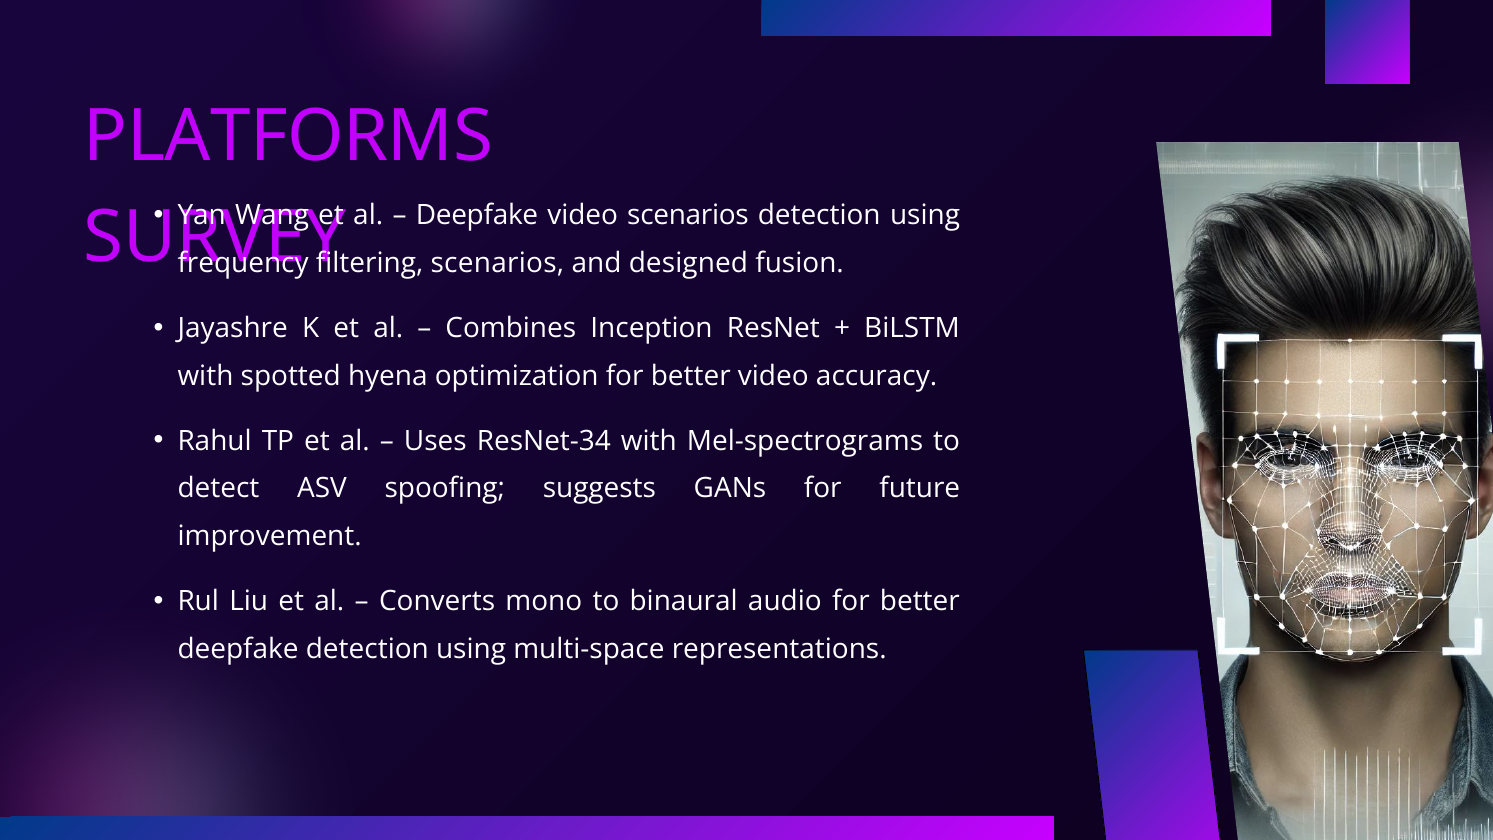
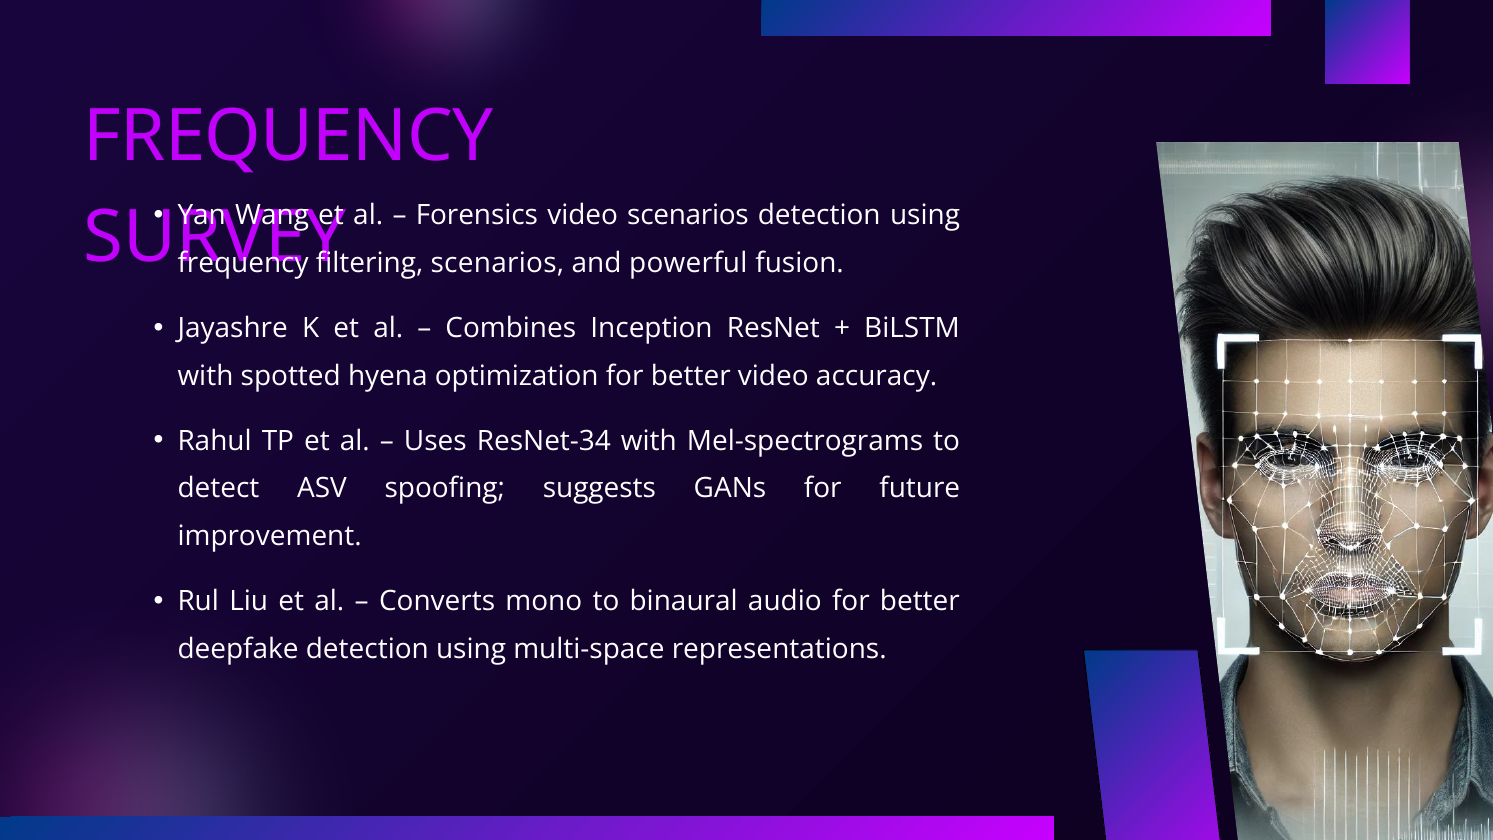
PLATFORMS at (288, 136): PLATFORMS -> FREQUENCY
Deepfake at (477, 215): Deepfake -> Forensics
designed: designed -> powerful
